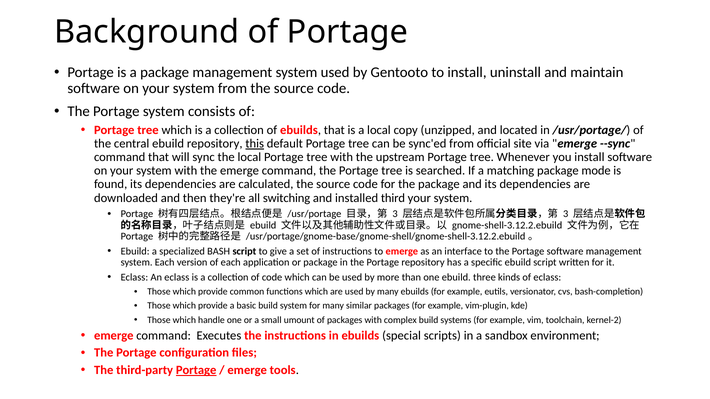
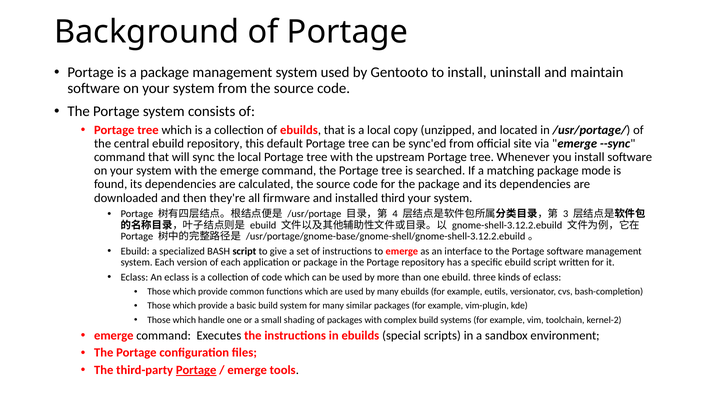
this underline: present -> none
switching: switching -> firmware
3 at (395, 214): 3 -> 4
umount: umount -> shading
